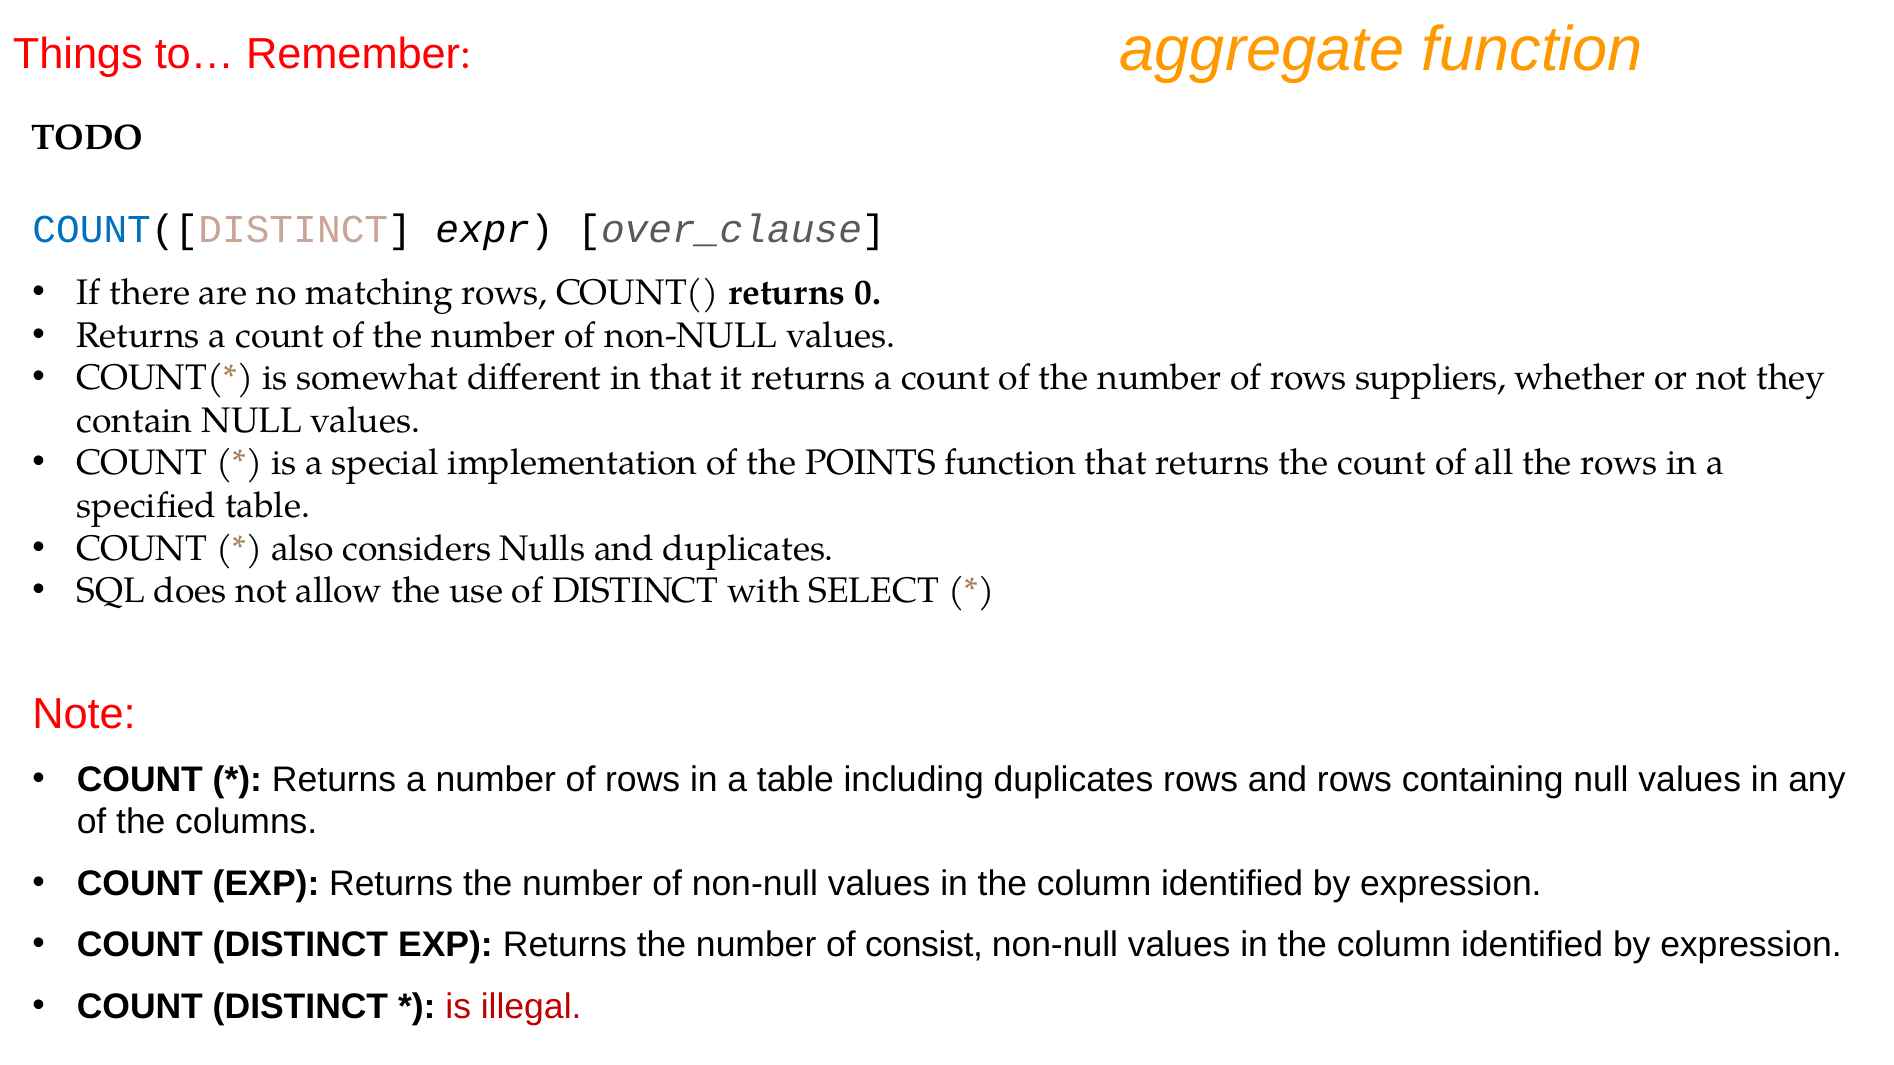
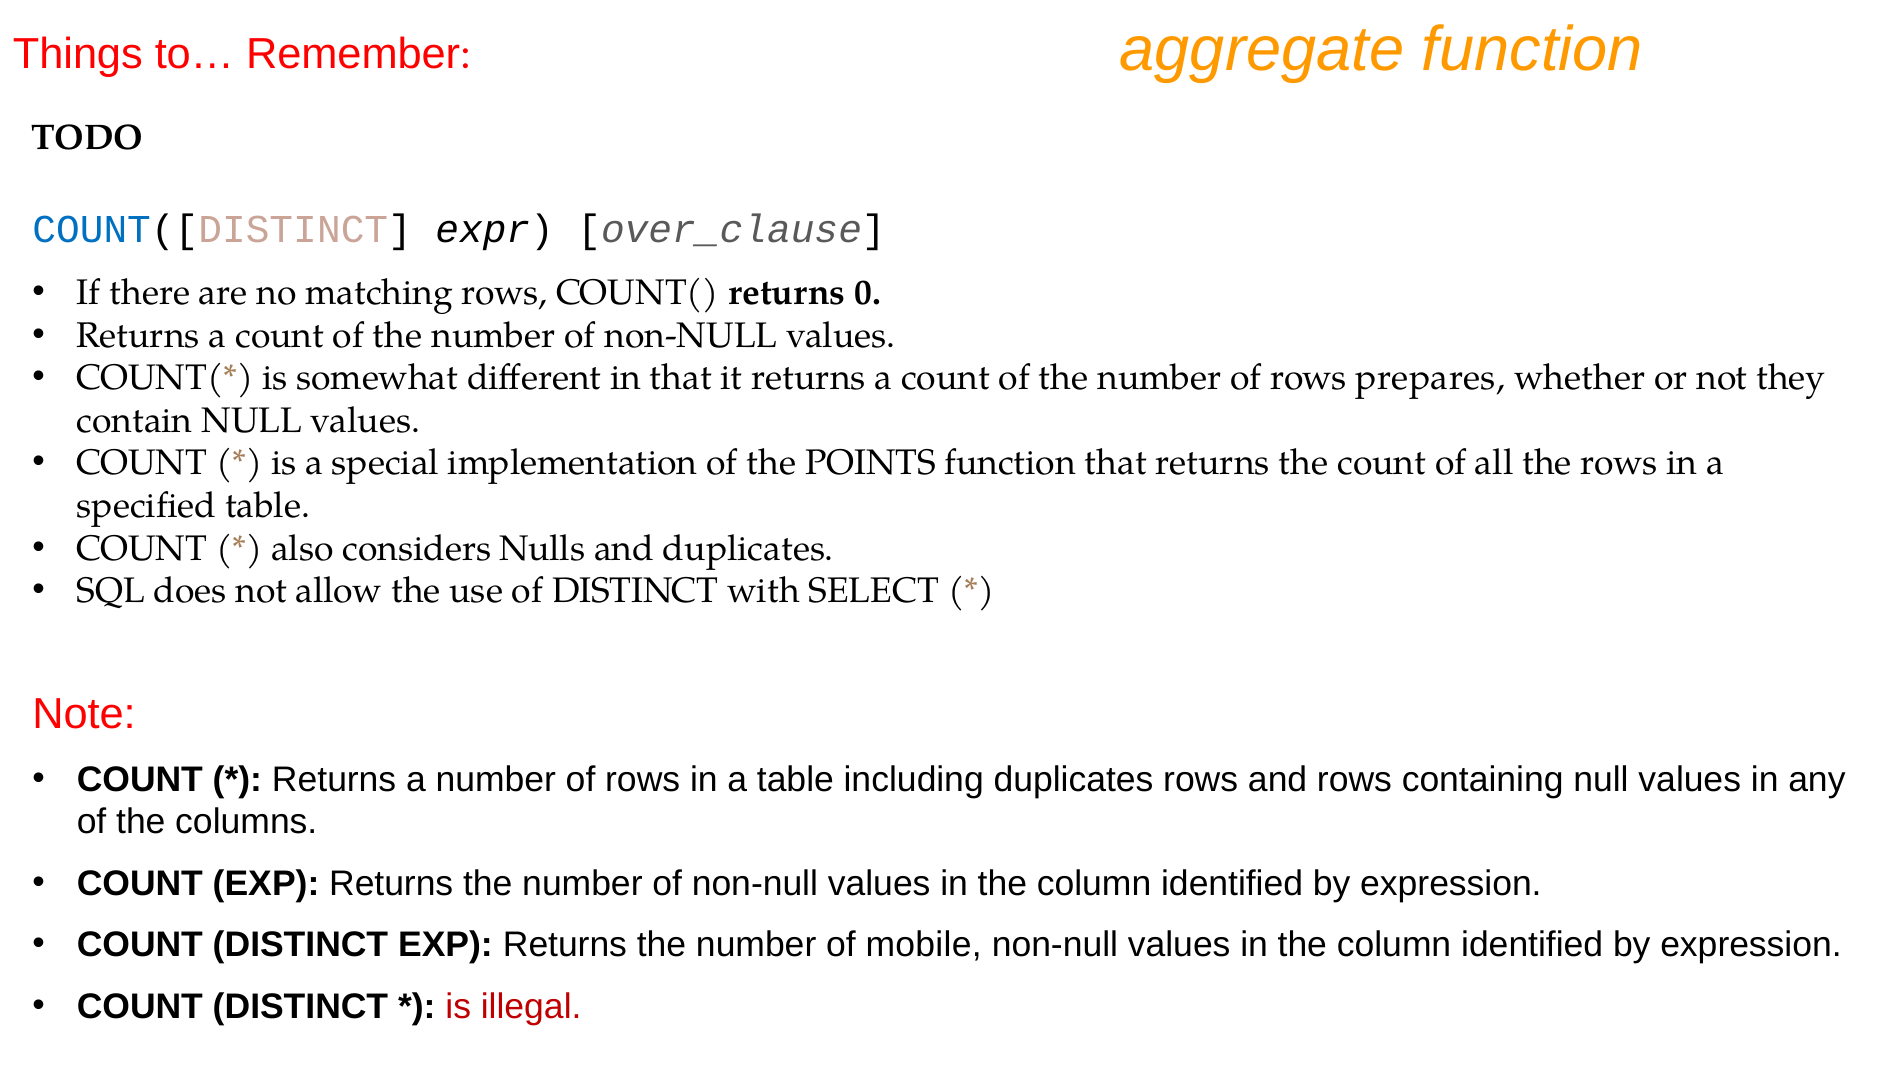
suppliers: suppliers -> prepares
consist: consist -> mobile
